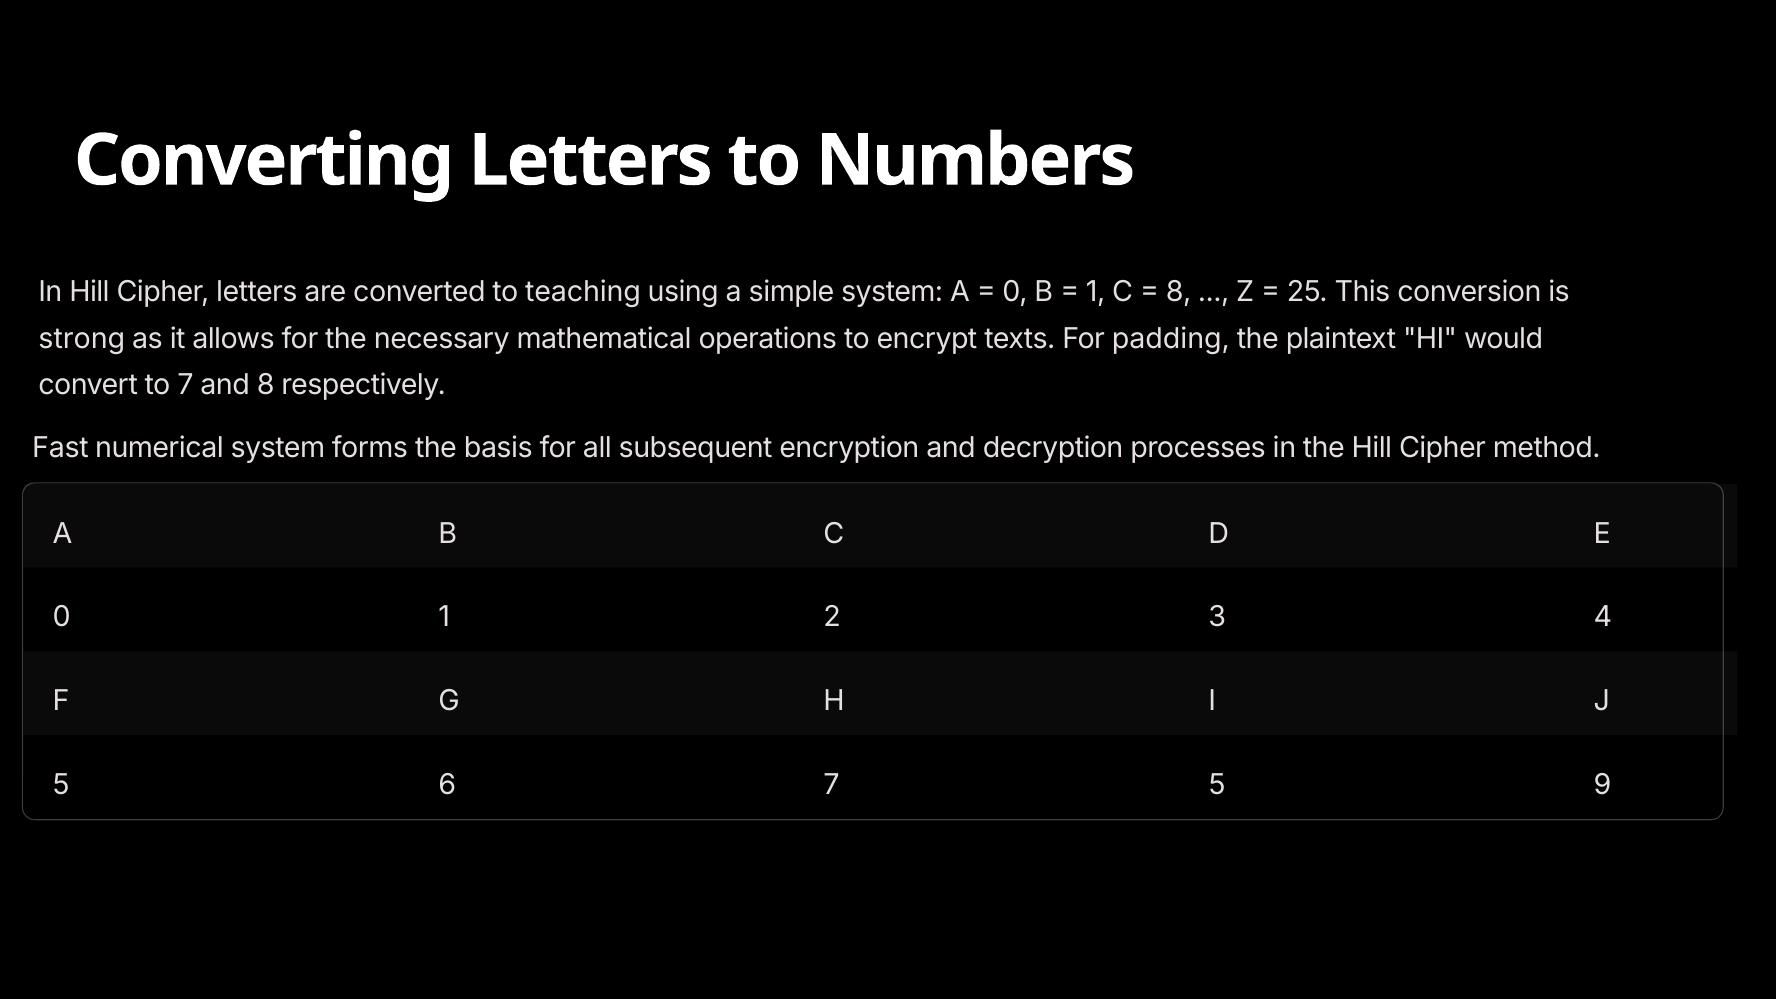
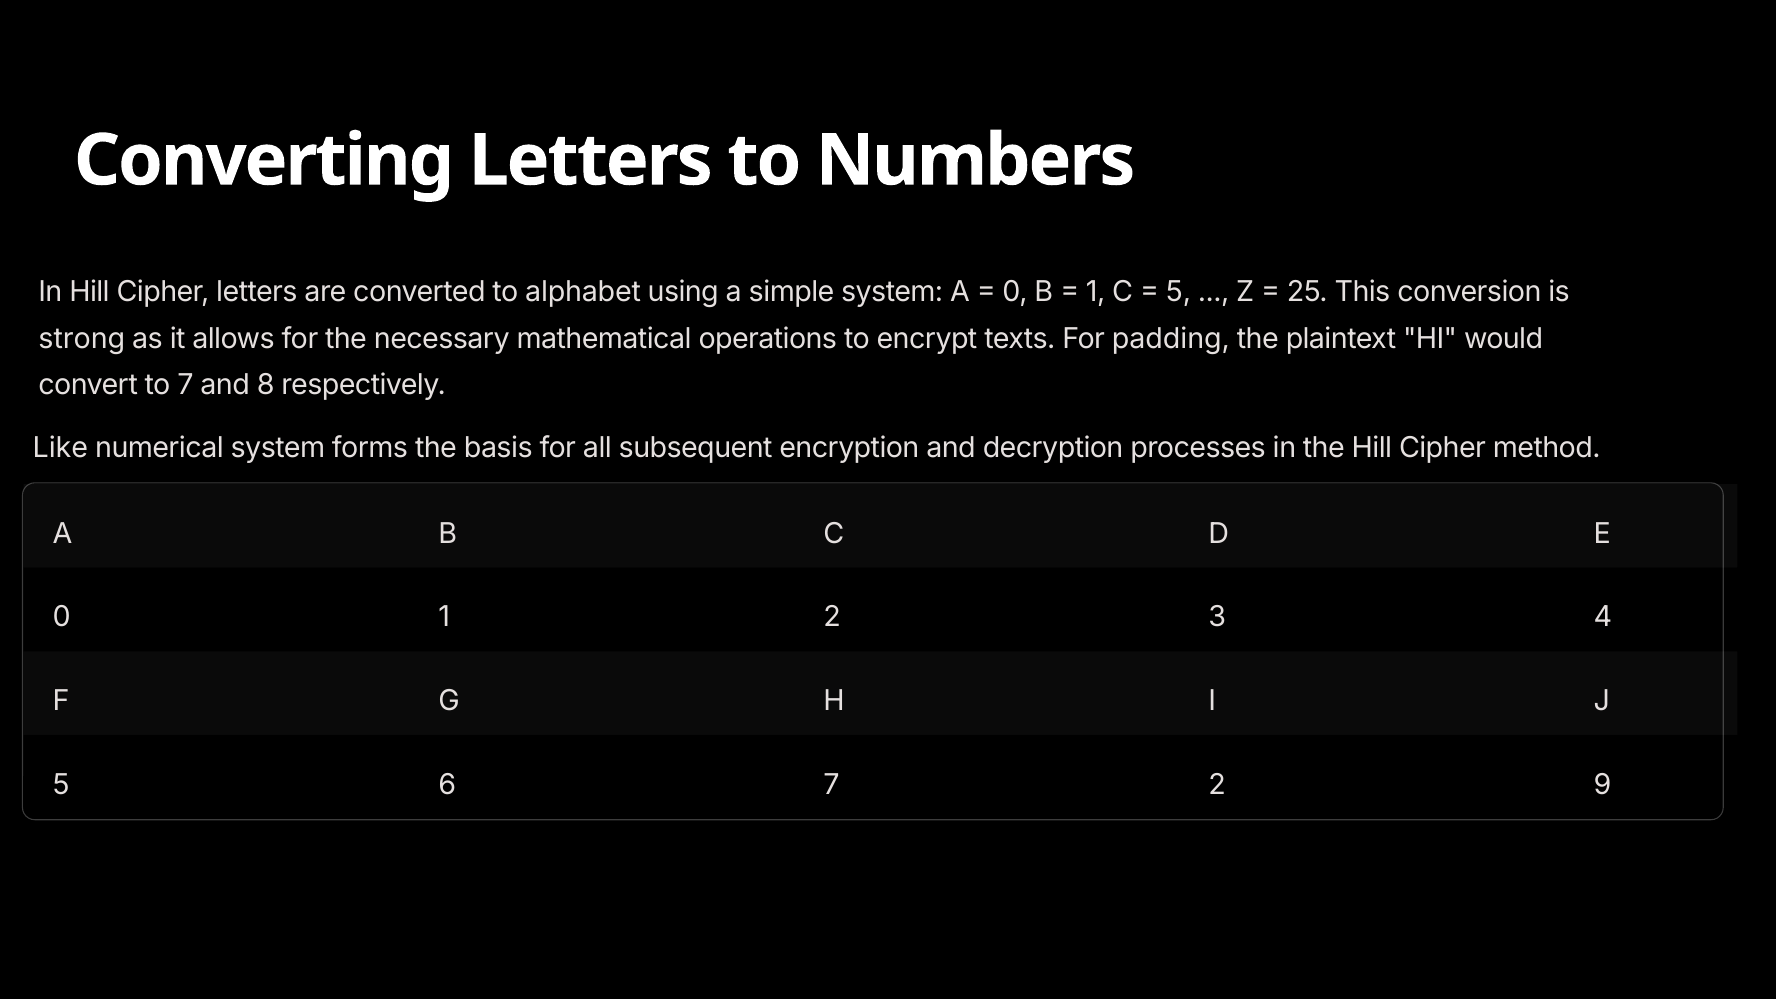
teaching: teaching -> alphabet
8 at (1179, 292): 8 -> 5
Fast: Fast -> Like
7 5: 5 -> 2
